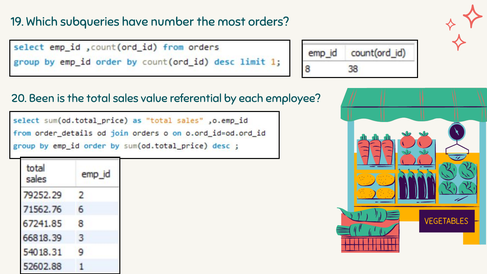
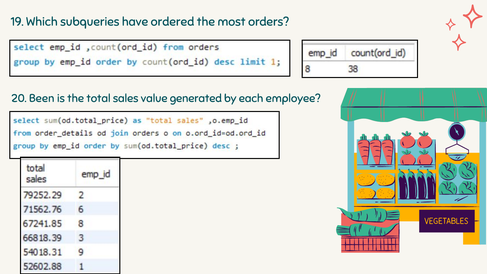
number: number -> ordered
referential: referential -> generated
